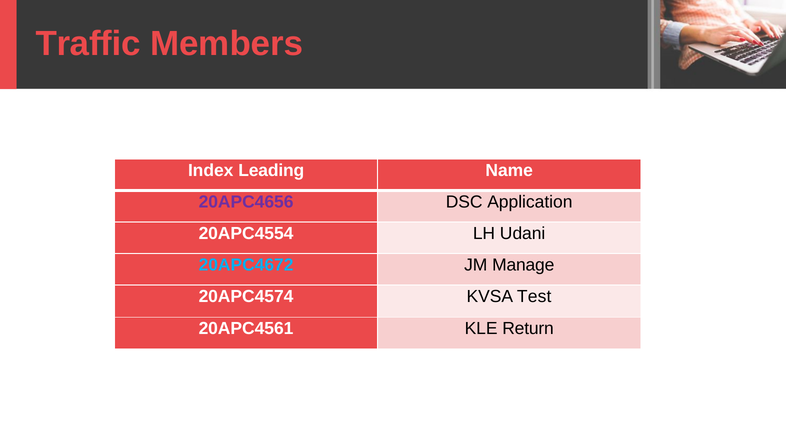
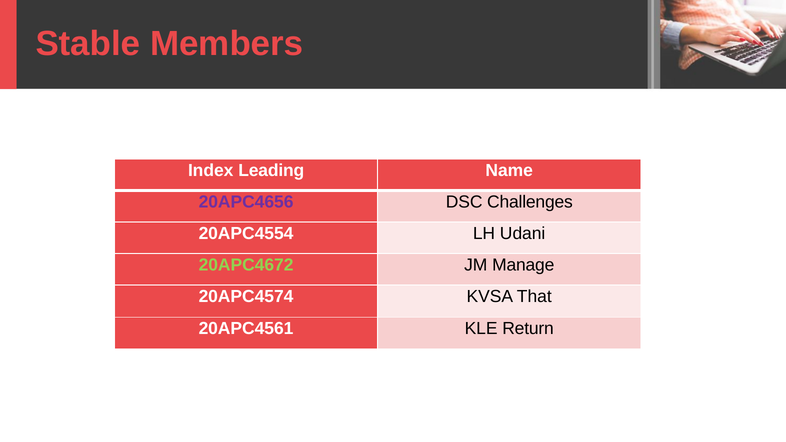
Traffic: Traffic -> Stable
Application: Application -> Challenges
20APC4672 colour: light blue -> light green
Test: Test -> That
